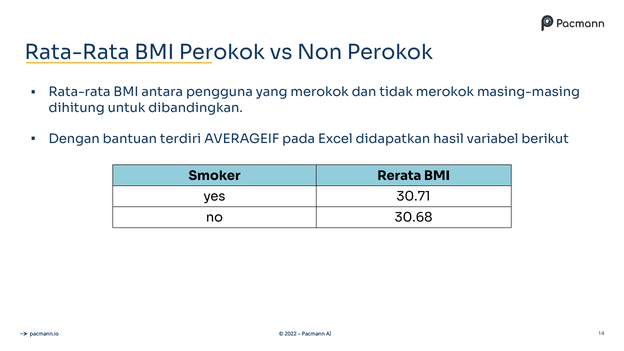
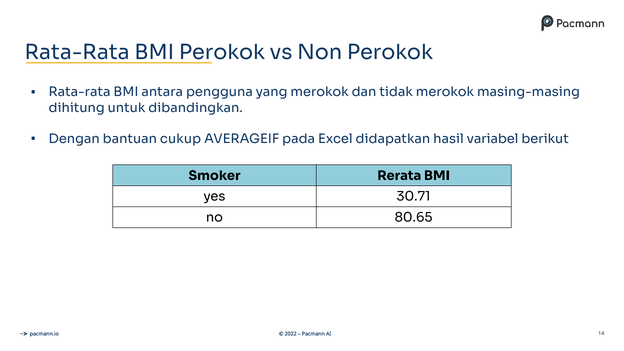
terdiri: terdiri -> cukup
30.68: 30.68 -> 80.65
